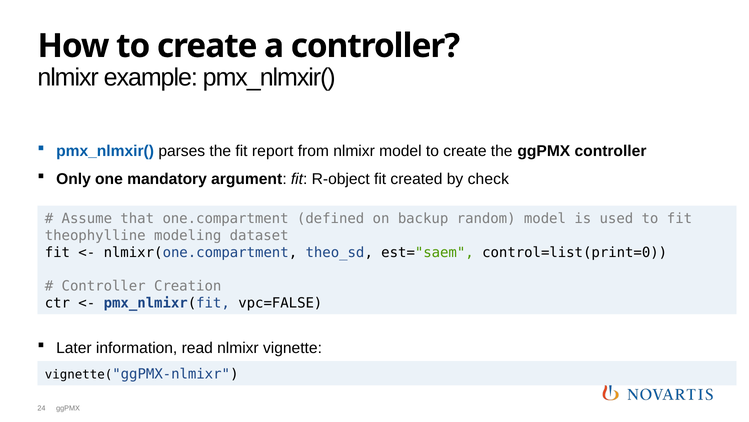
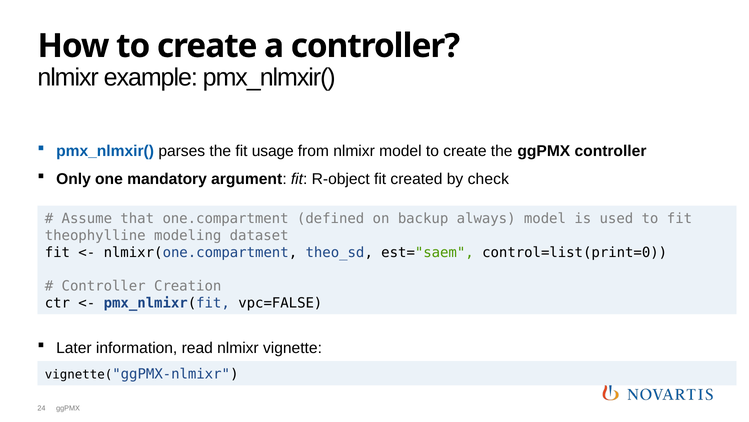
report: report -> usage
random: random -> always
